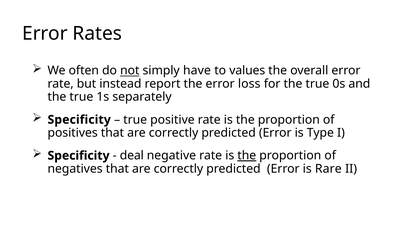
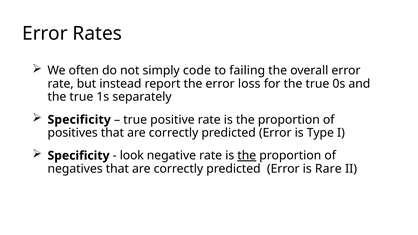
not underline: present -> none
have: have -> code
values: values -> failing
deal: deal -> look
